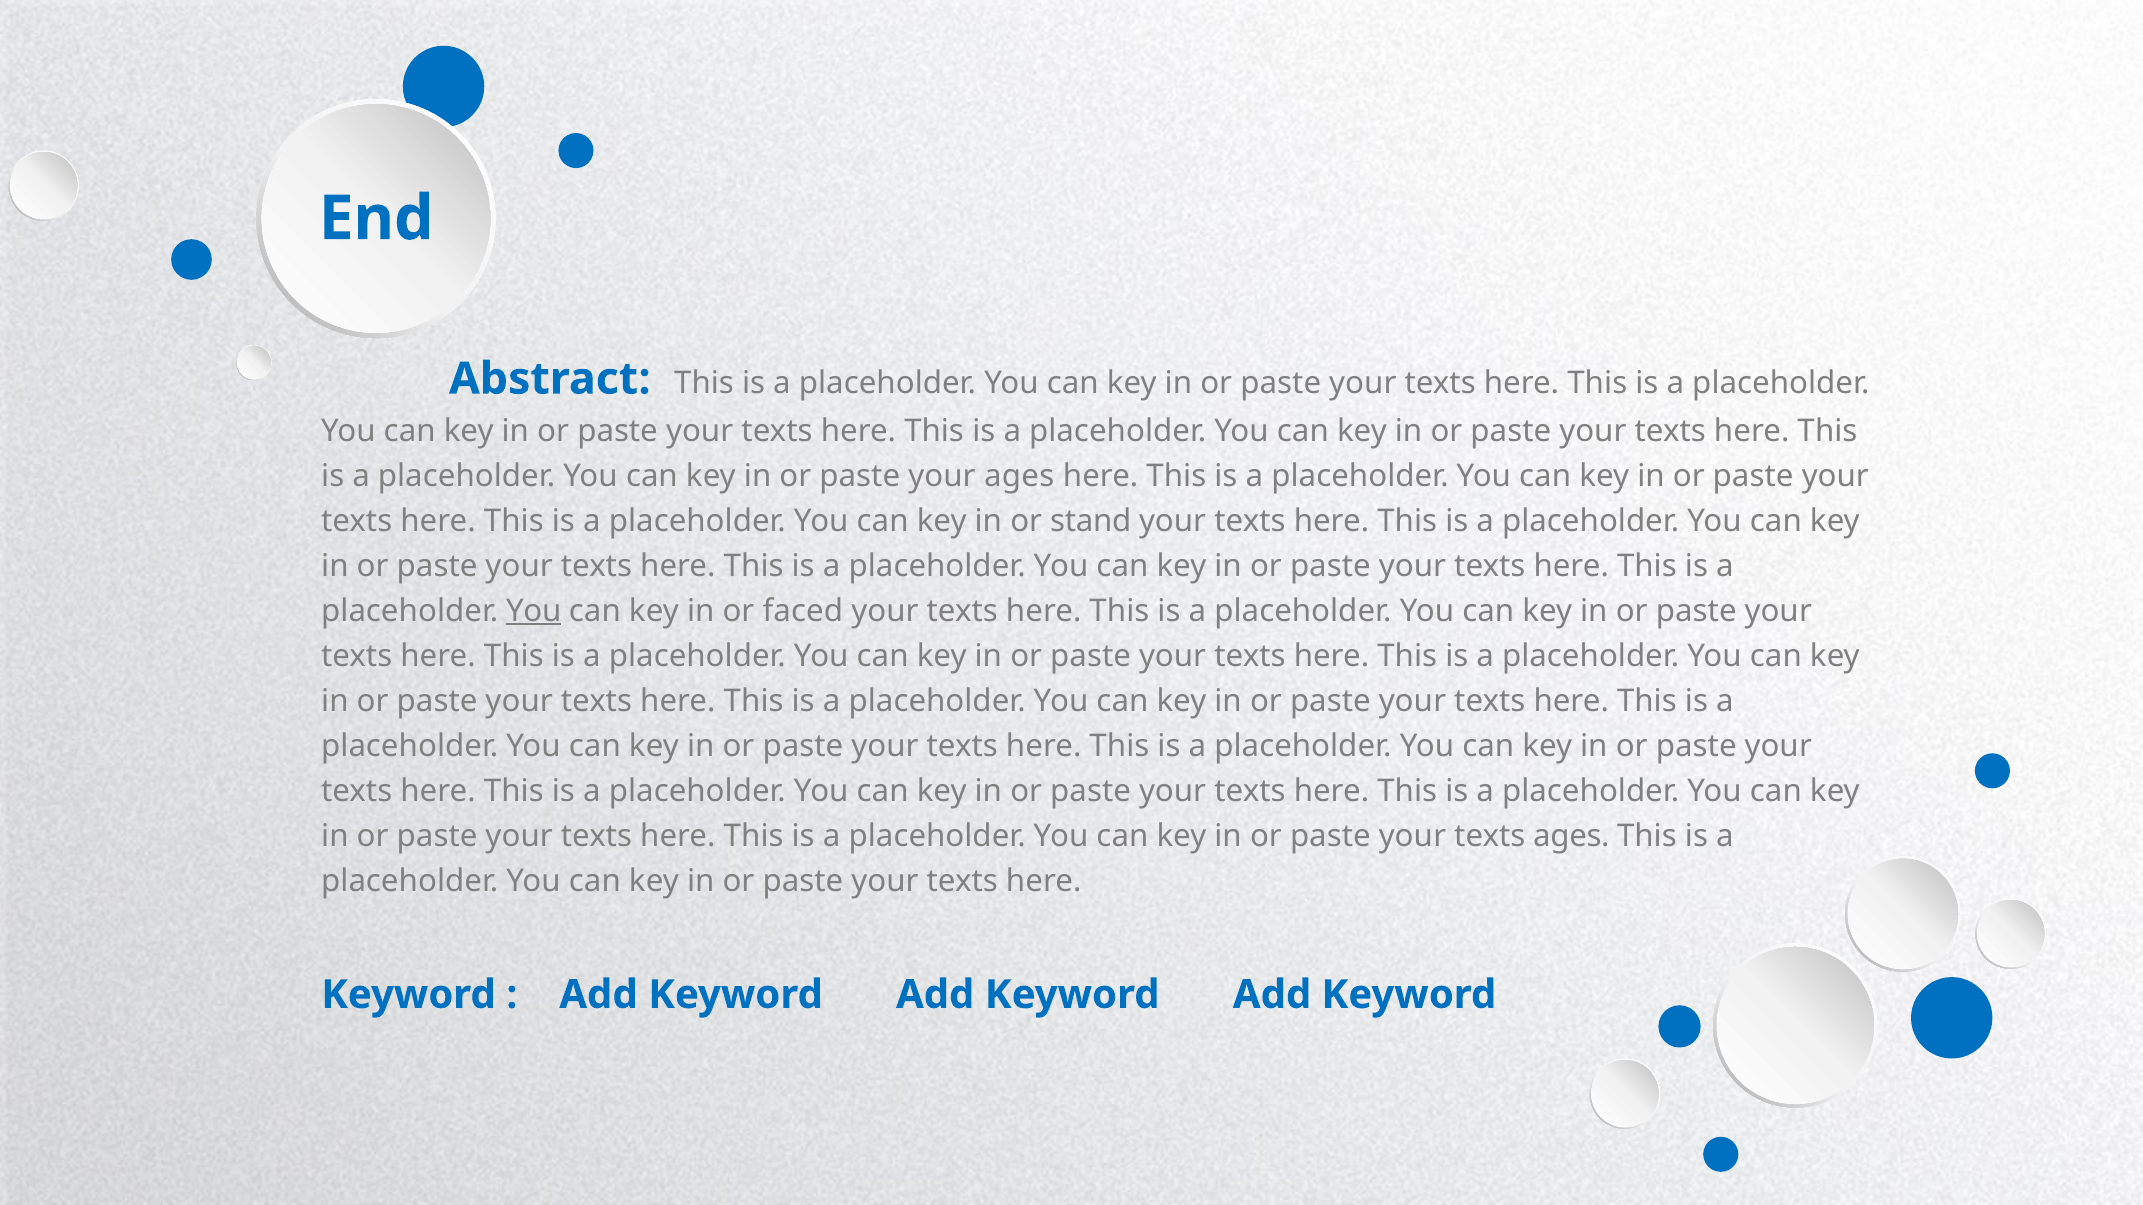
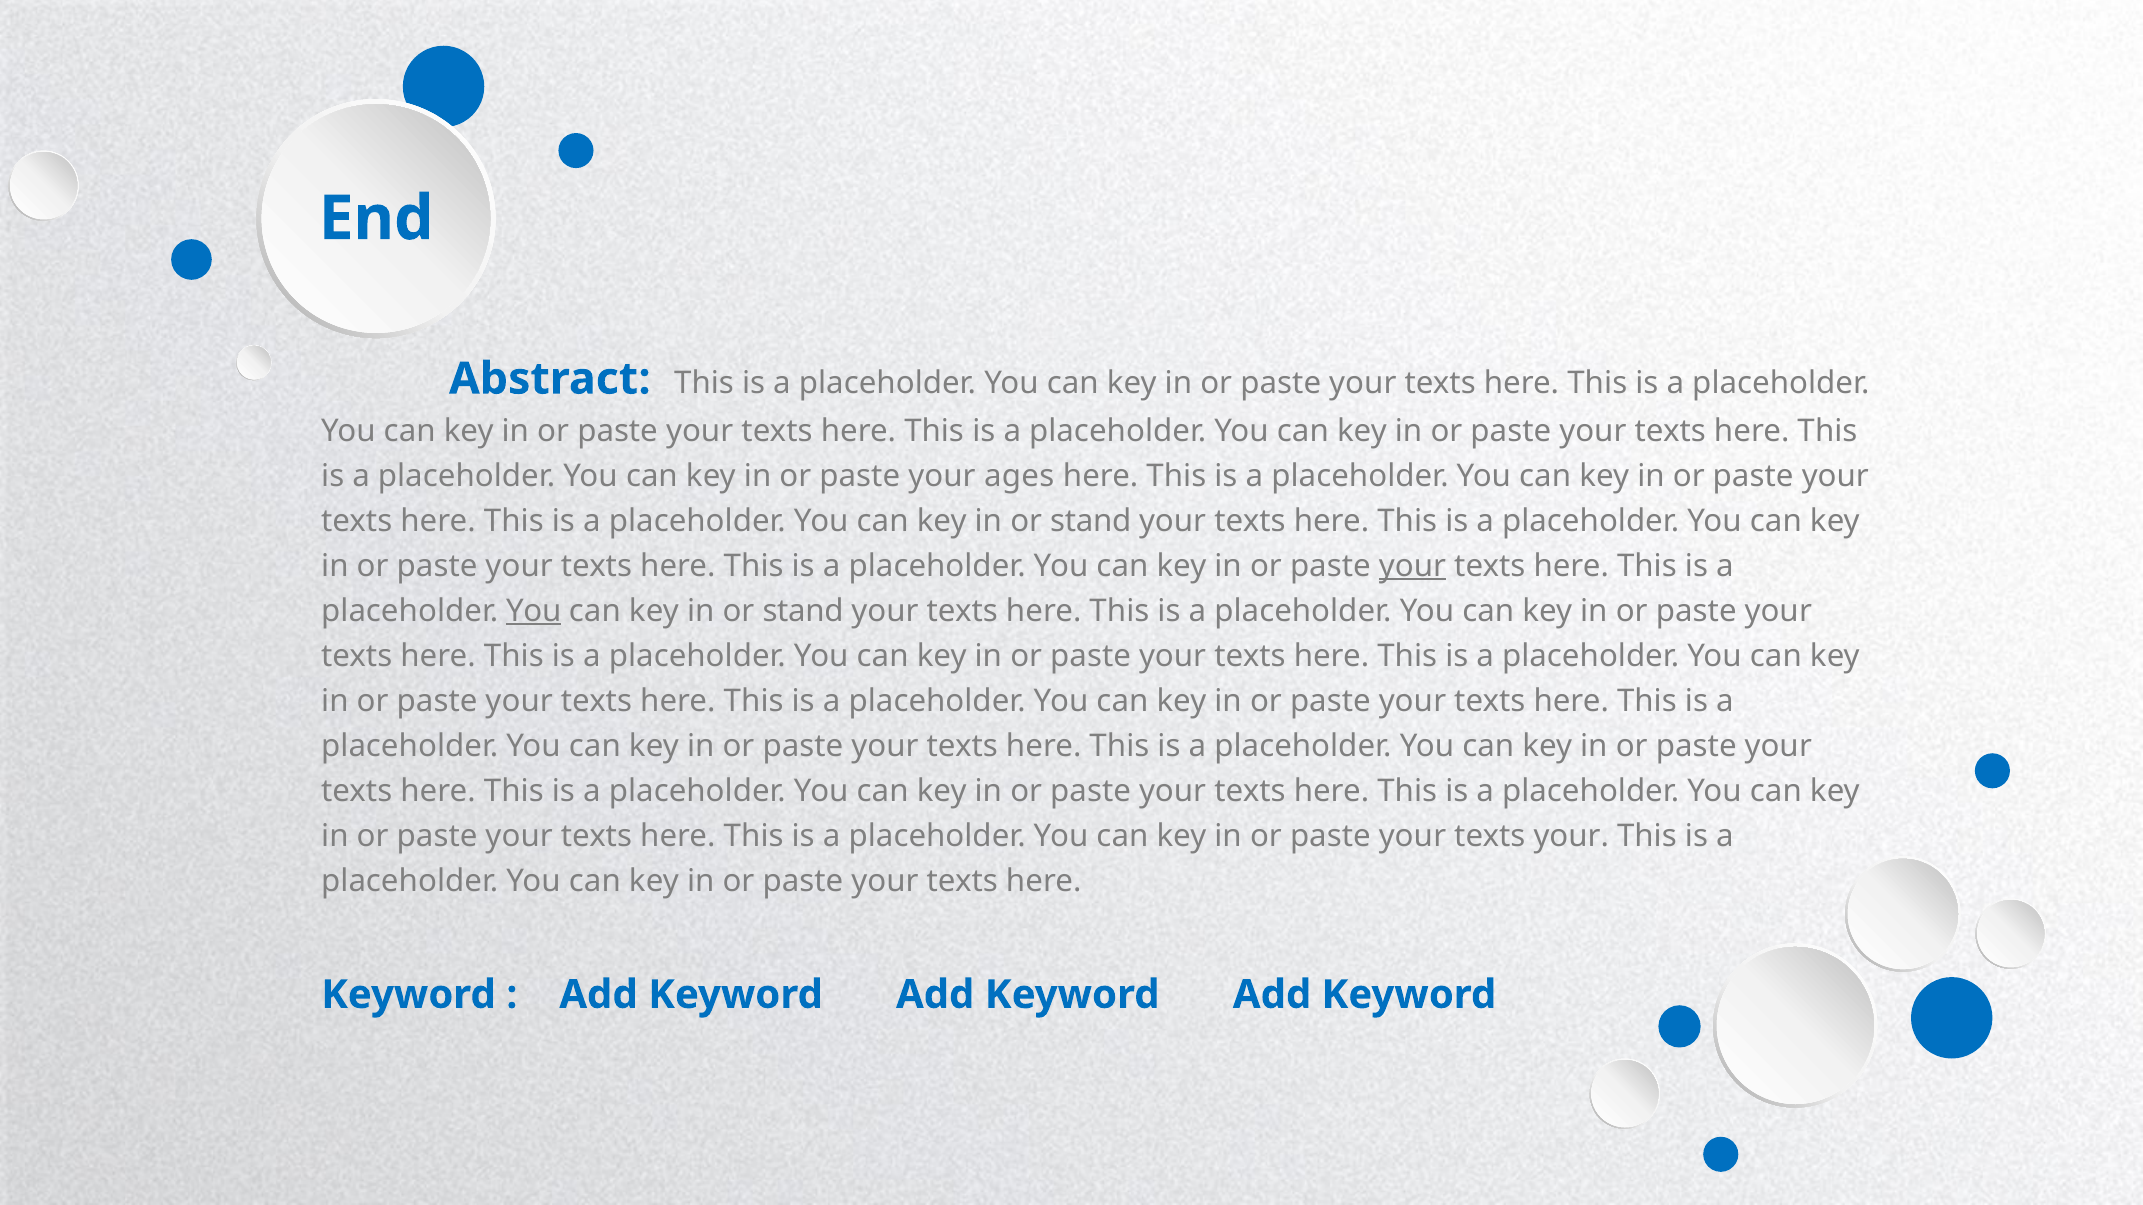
your at (1413, 566) underline: none -> present
faced at (803, 611): faced -> stand
texts ages: ages -> your
